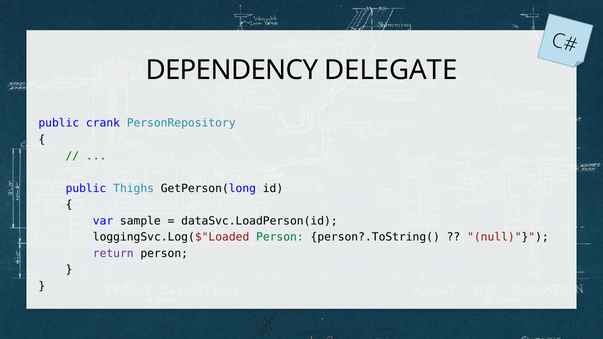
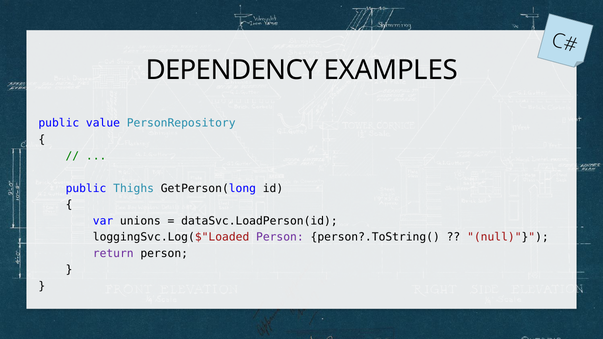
DELEGATE: DELEGATE -> EXAMPLES
crank: crank -> value
sample: sample -> unions
Person at (280, 237) colour: green -> purple
